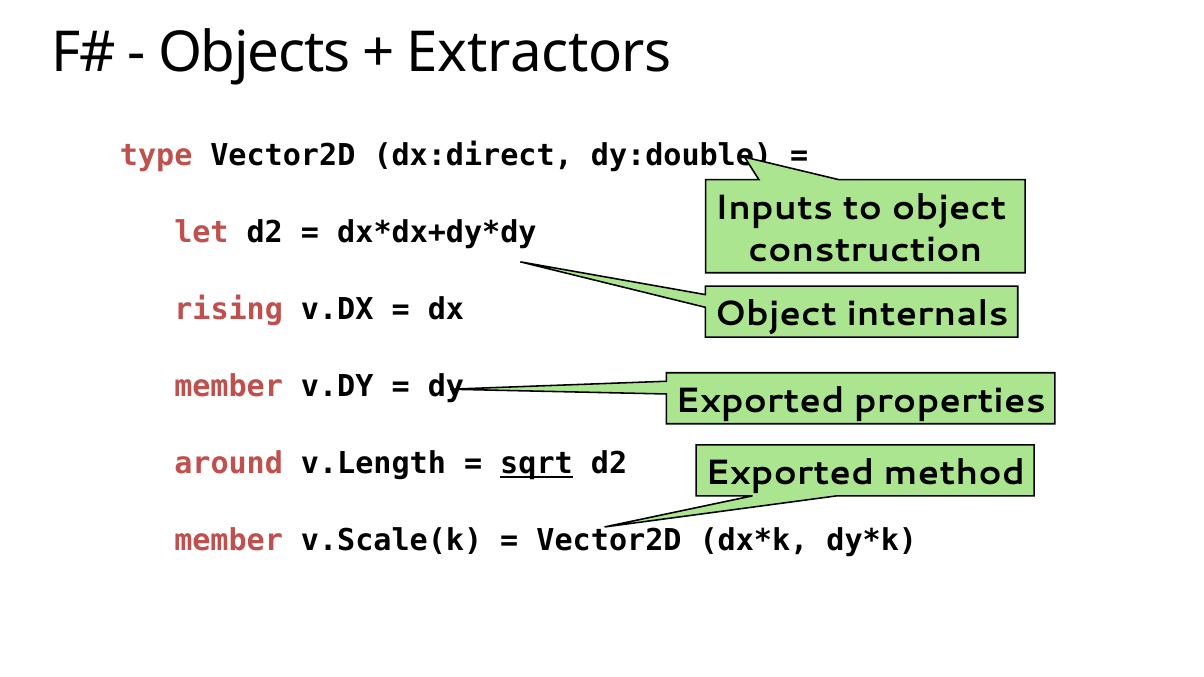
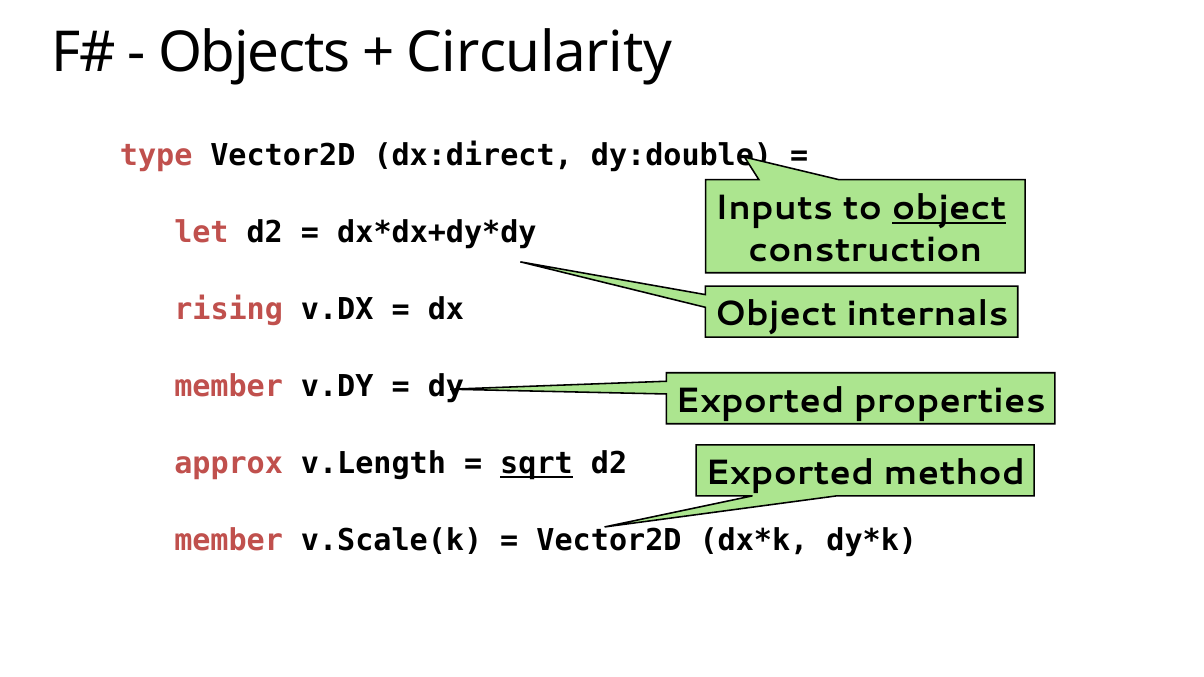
Extractors: Extractors -> Circularity
object at (949, 208) underline: none -> present
around: around -> approx
